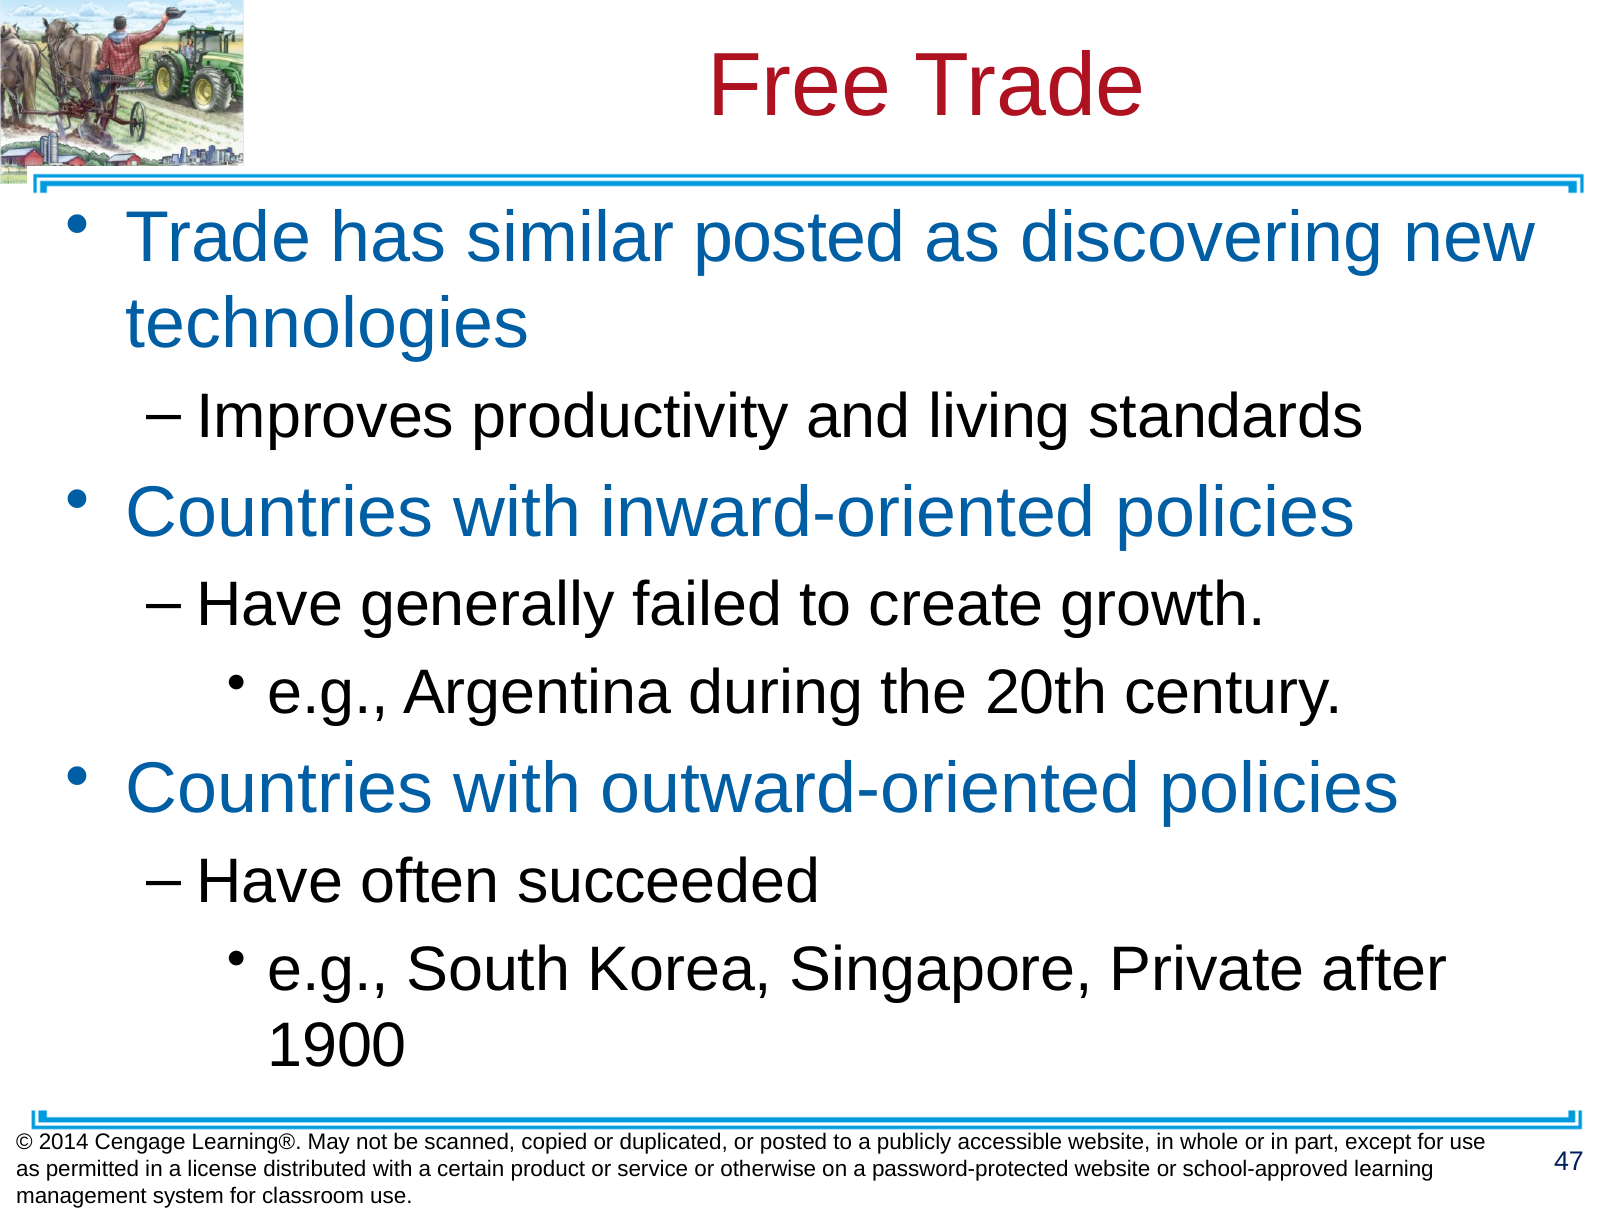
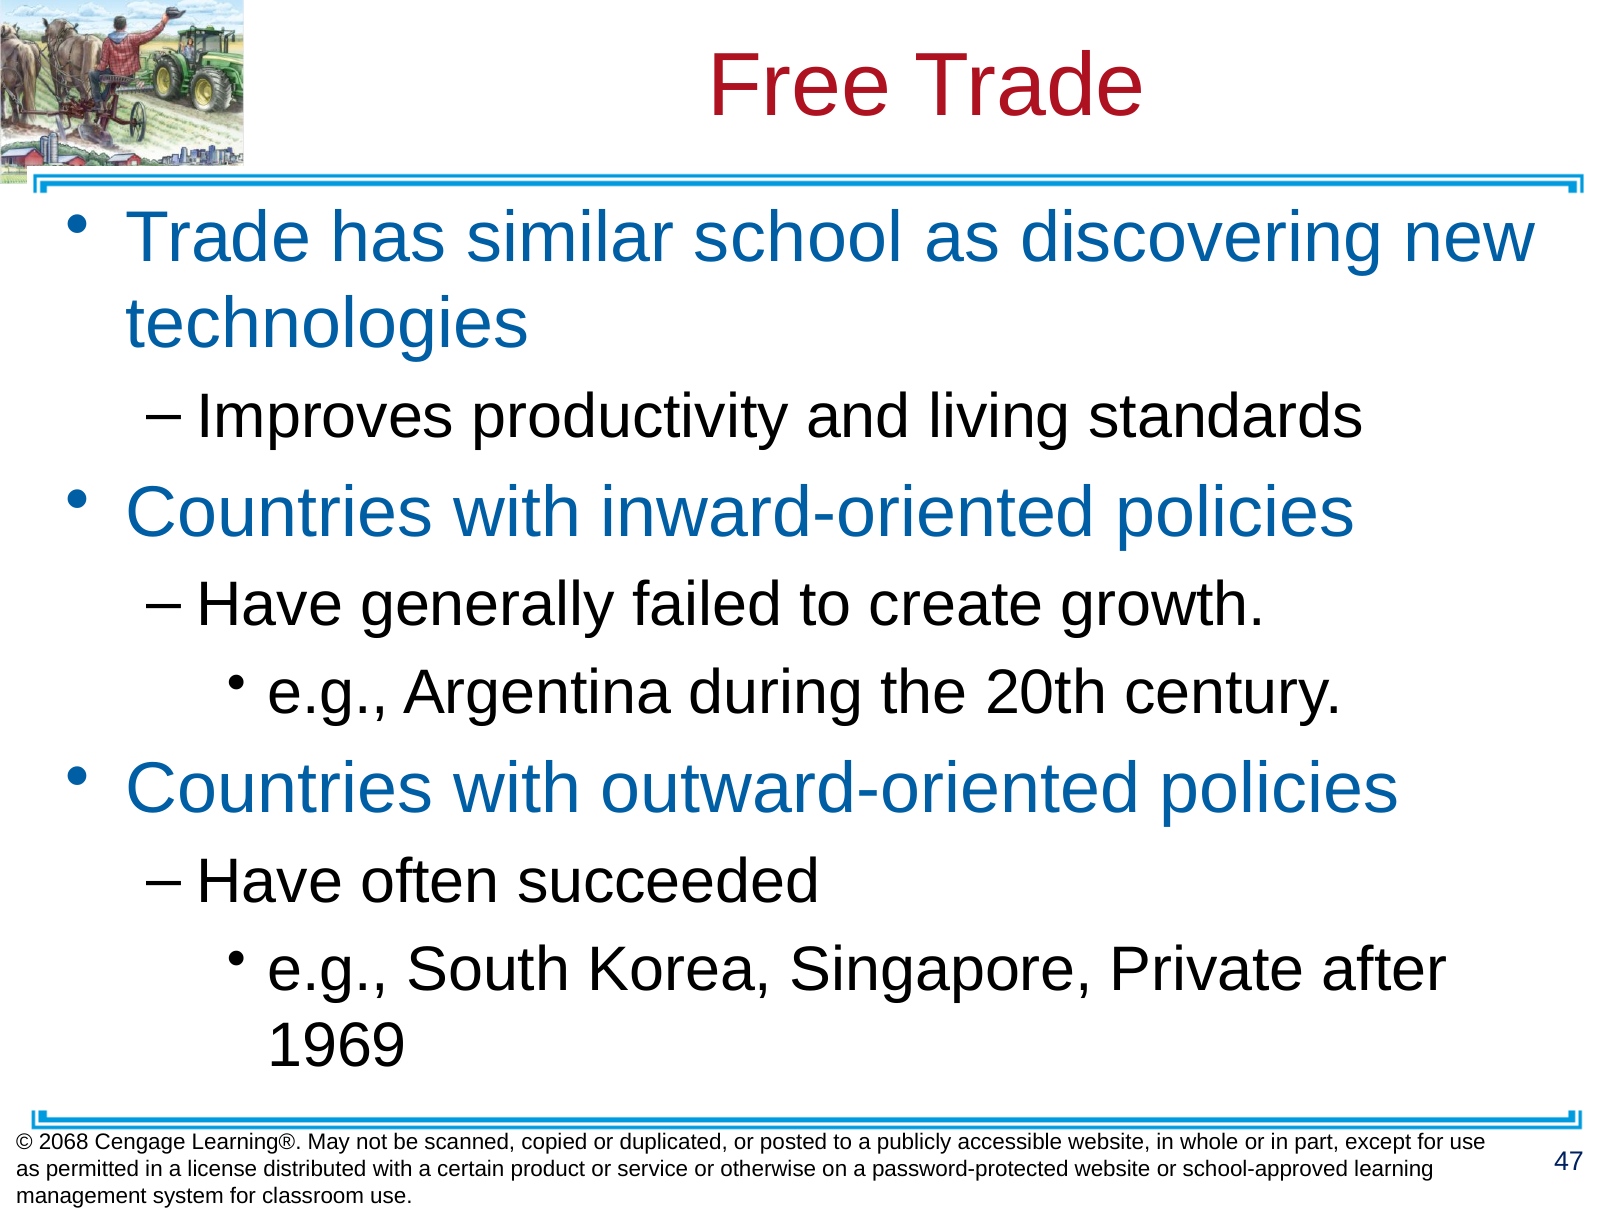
similar posted: posted -> school
1900: 1900 -> 1969
2014: 2014 -> 2068
